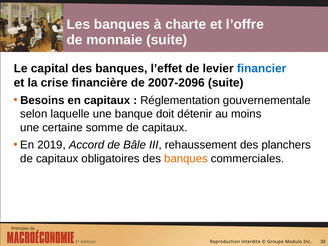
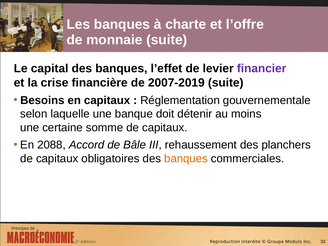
financier colour: blue -> purple
2007-2096: 2007-2096 -> 2007-2019
2019: 2019 -> 2088
